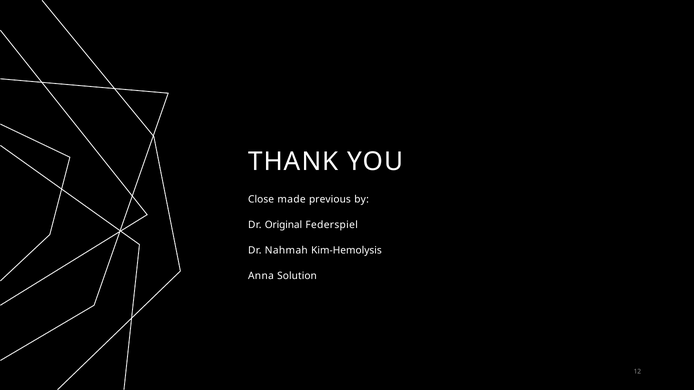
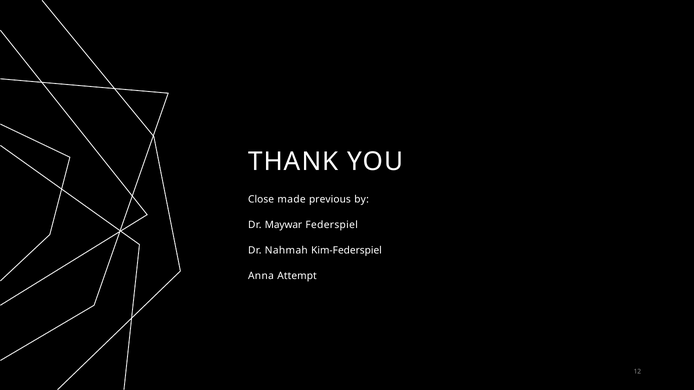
Original: Original -> Maywar
Kim-Hemolysis: Kim-Hemolysis -> Kim-Federspiel
Solution: Solution -> Attempt
